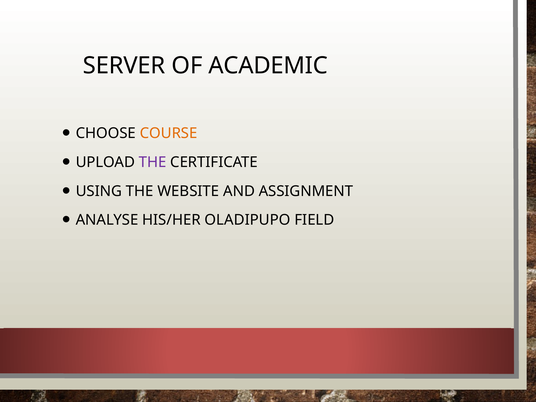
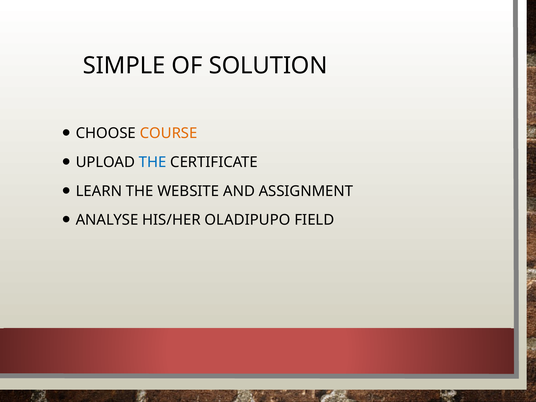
SERVER: SERVER -> SIMPLE
ACADEMIC: ACADEMIC -> SOLUTION
THE at (153, 162) colour: purple -> blue
USING: USING -> LEARN
